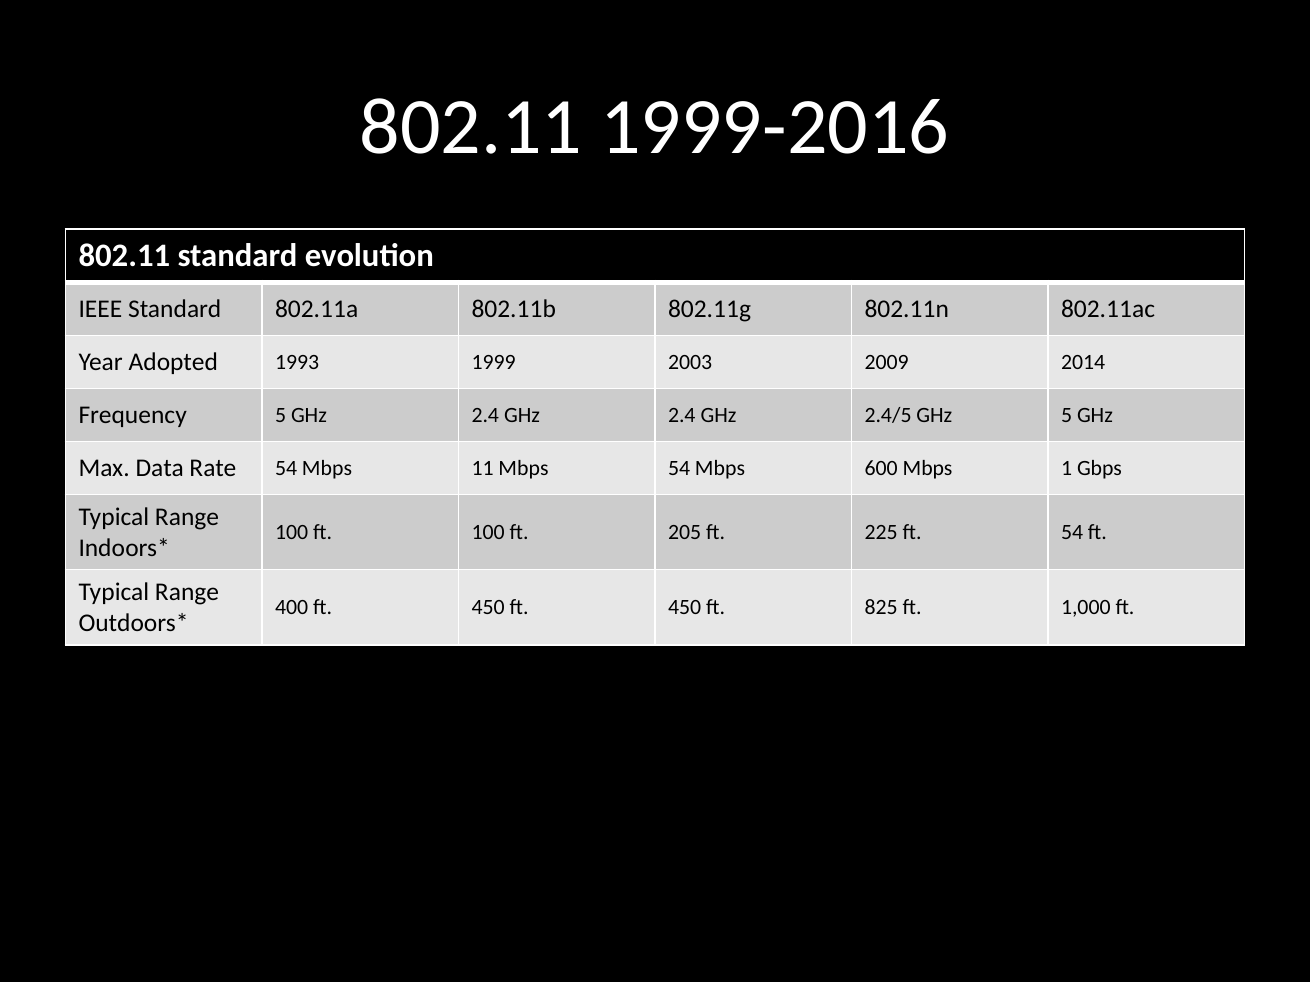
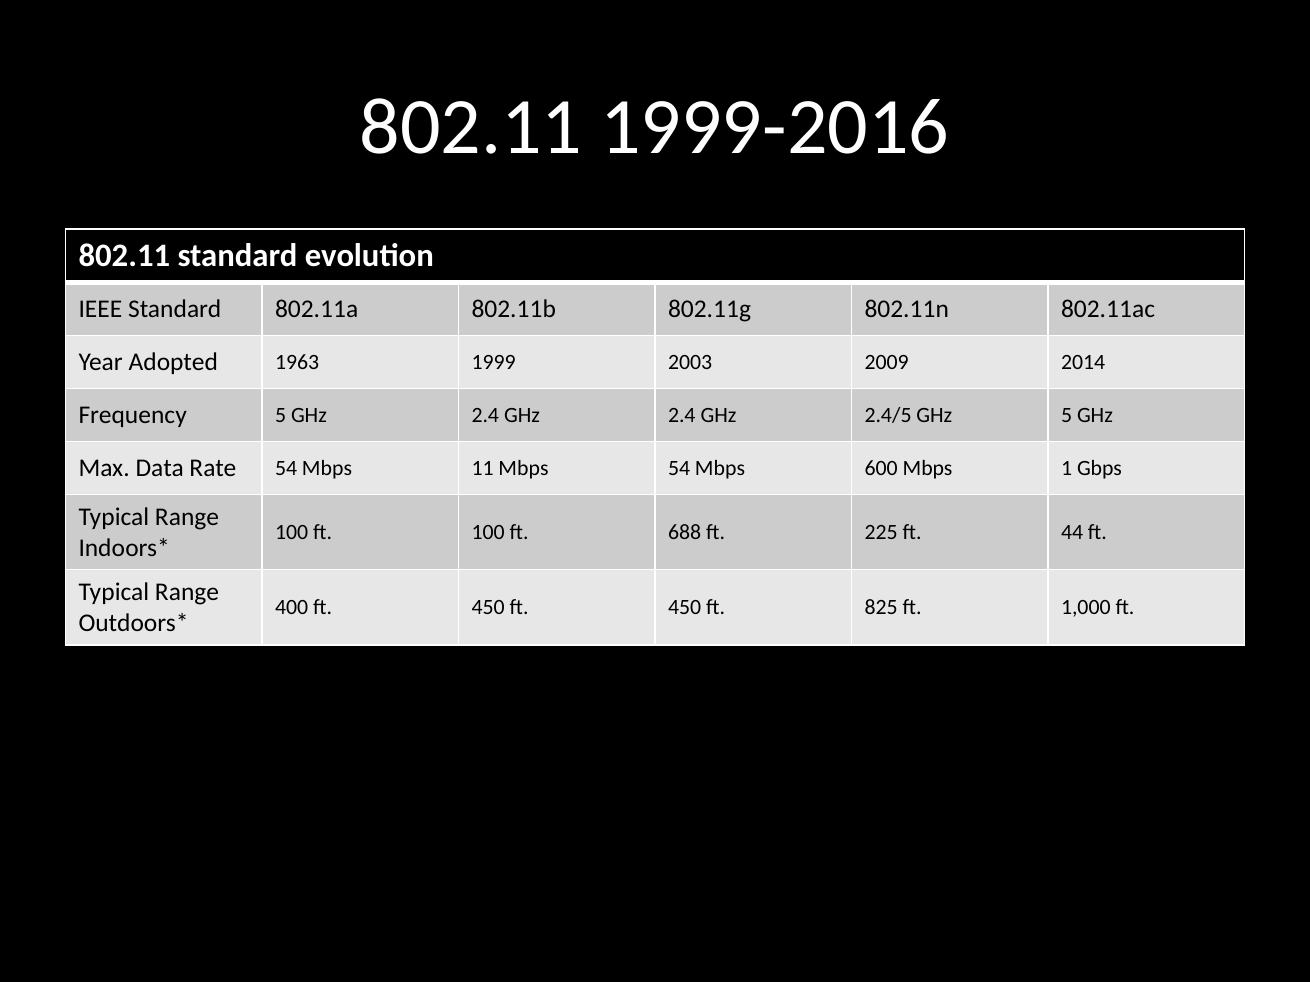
1993: 1993 -> 1963
205: 205 -> 688
ft 54: 54 -> 44
